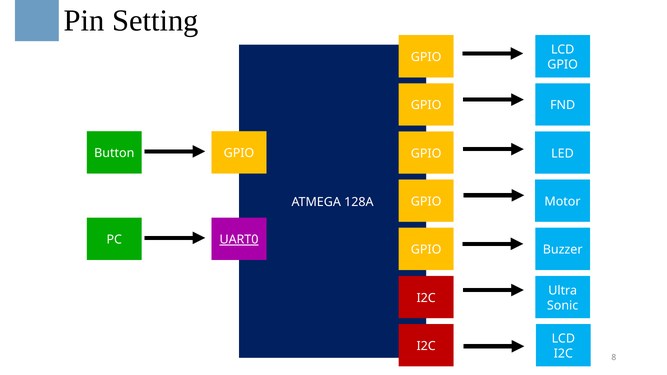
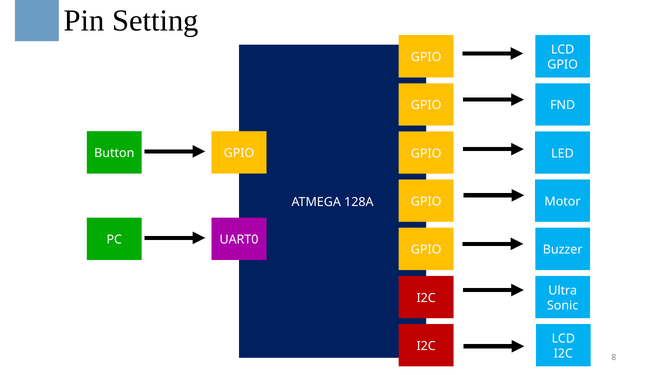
UART0 underline: present -> none
